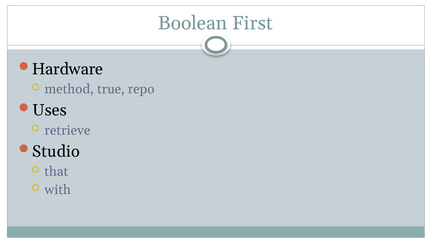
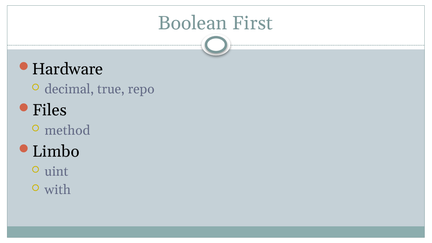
method: method -> decimal
Uses: Uses -> Files
retrieve: retrieve -> method
Studio: Studio -> Limbo
that: that -> uint
